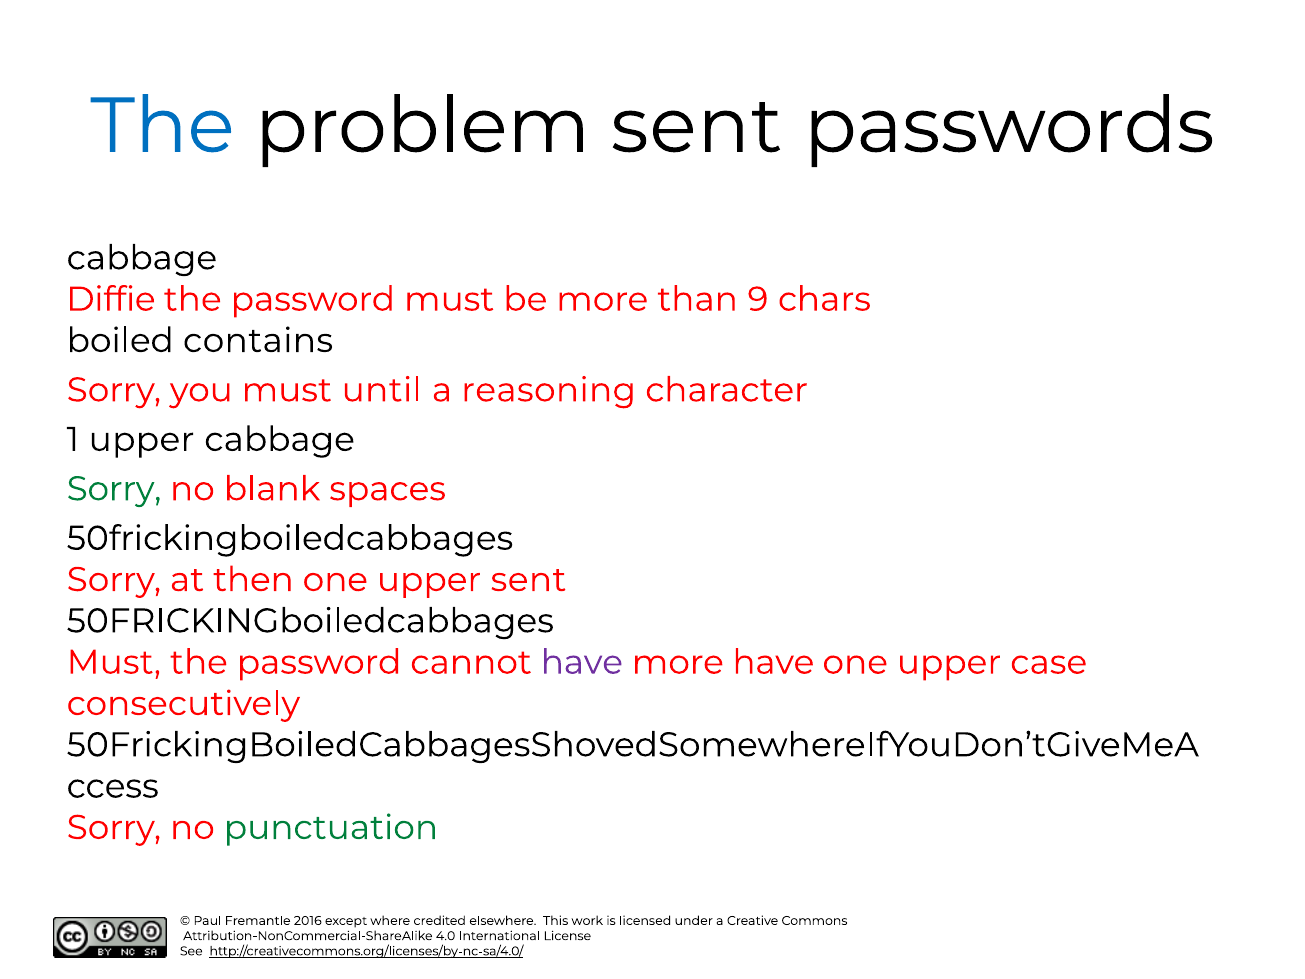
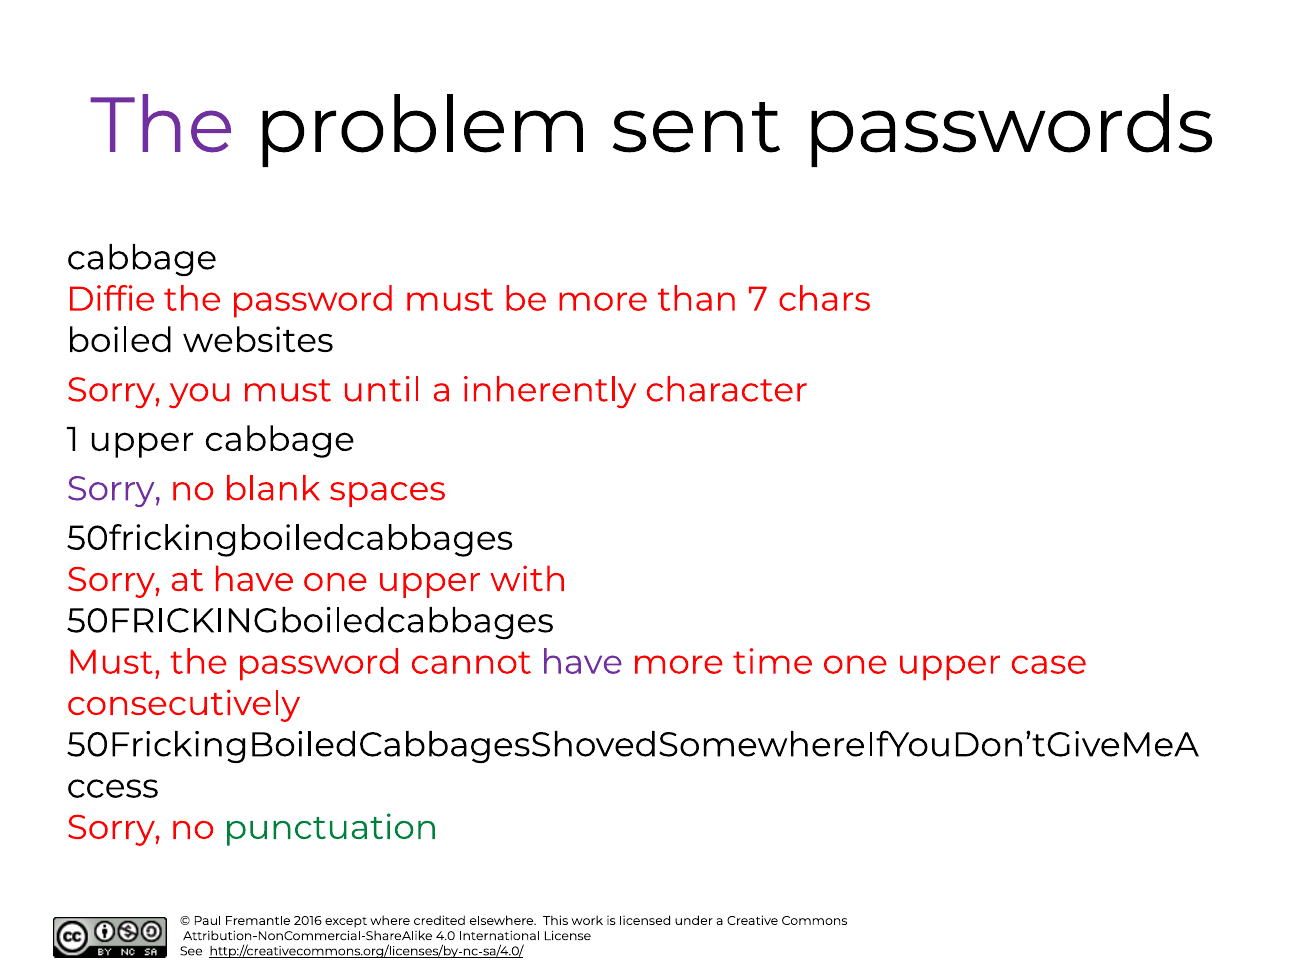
The at (162, 126) colour: blue -> purple
9: 9 -> 7
contains: contains -> websites
reasoning: reasoning -> inherently
Sorry at (114, 489) colour: green -> purple
at then: then -> have
upper sent: sent -> with
more have: have -> time
